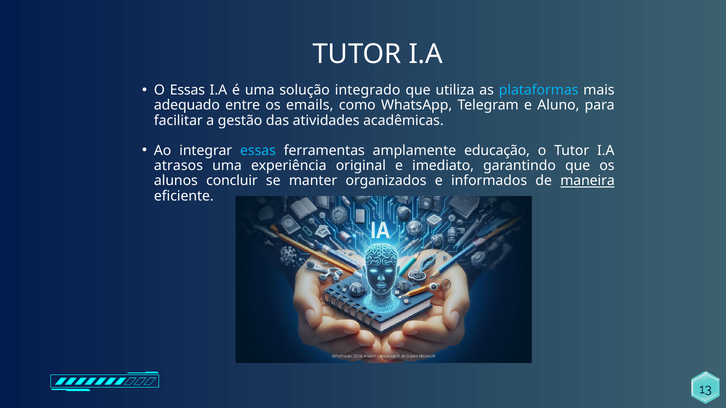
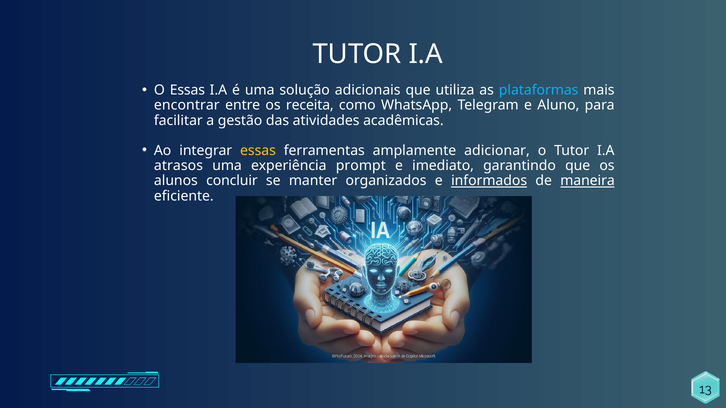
integrado: integrado -> adicionais
adequado: adequado -> encontrar
emails: emails -> receita
essas at (258, 151) colour: light blue -> yellow
educação: educação -> adicionar
original: original -> prompt
informados underline: none -> present
